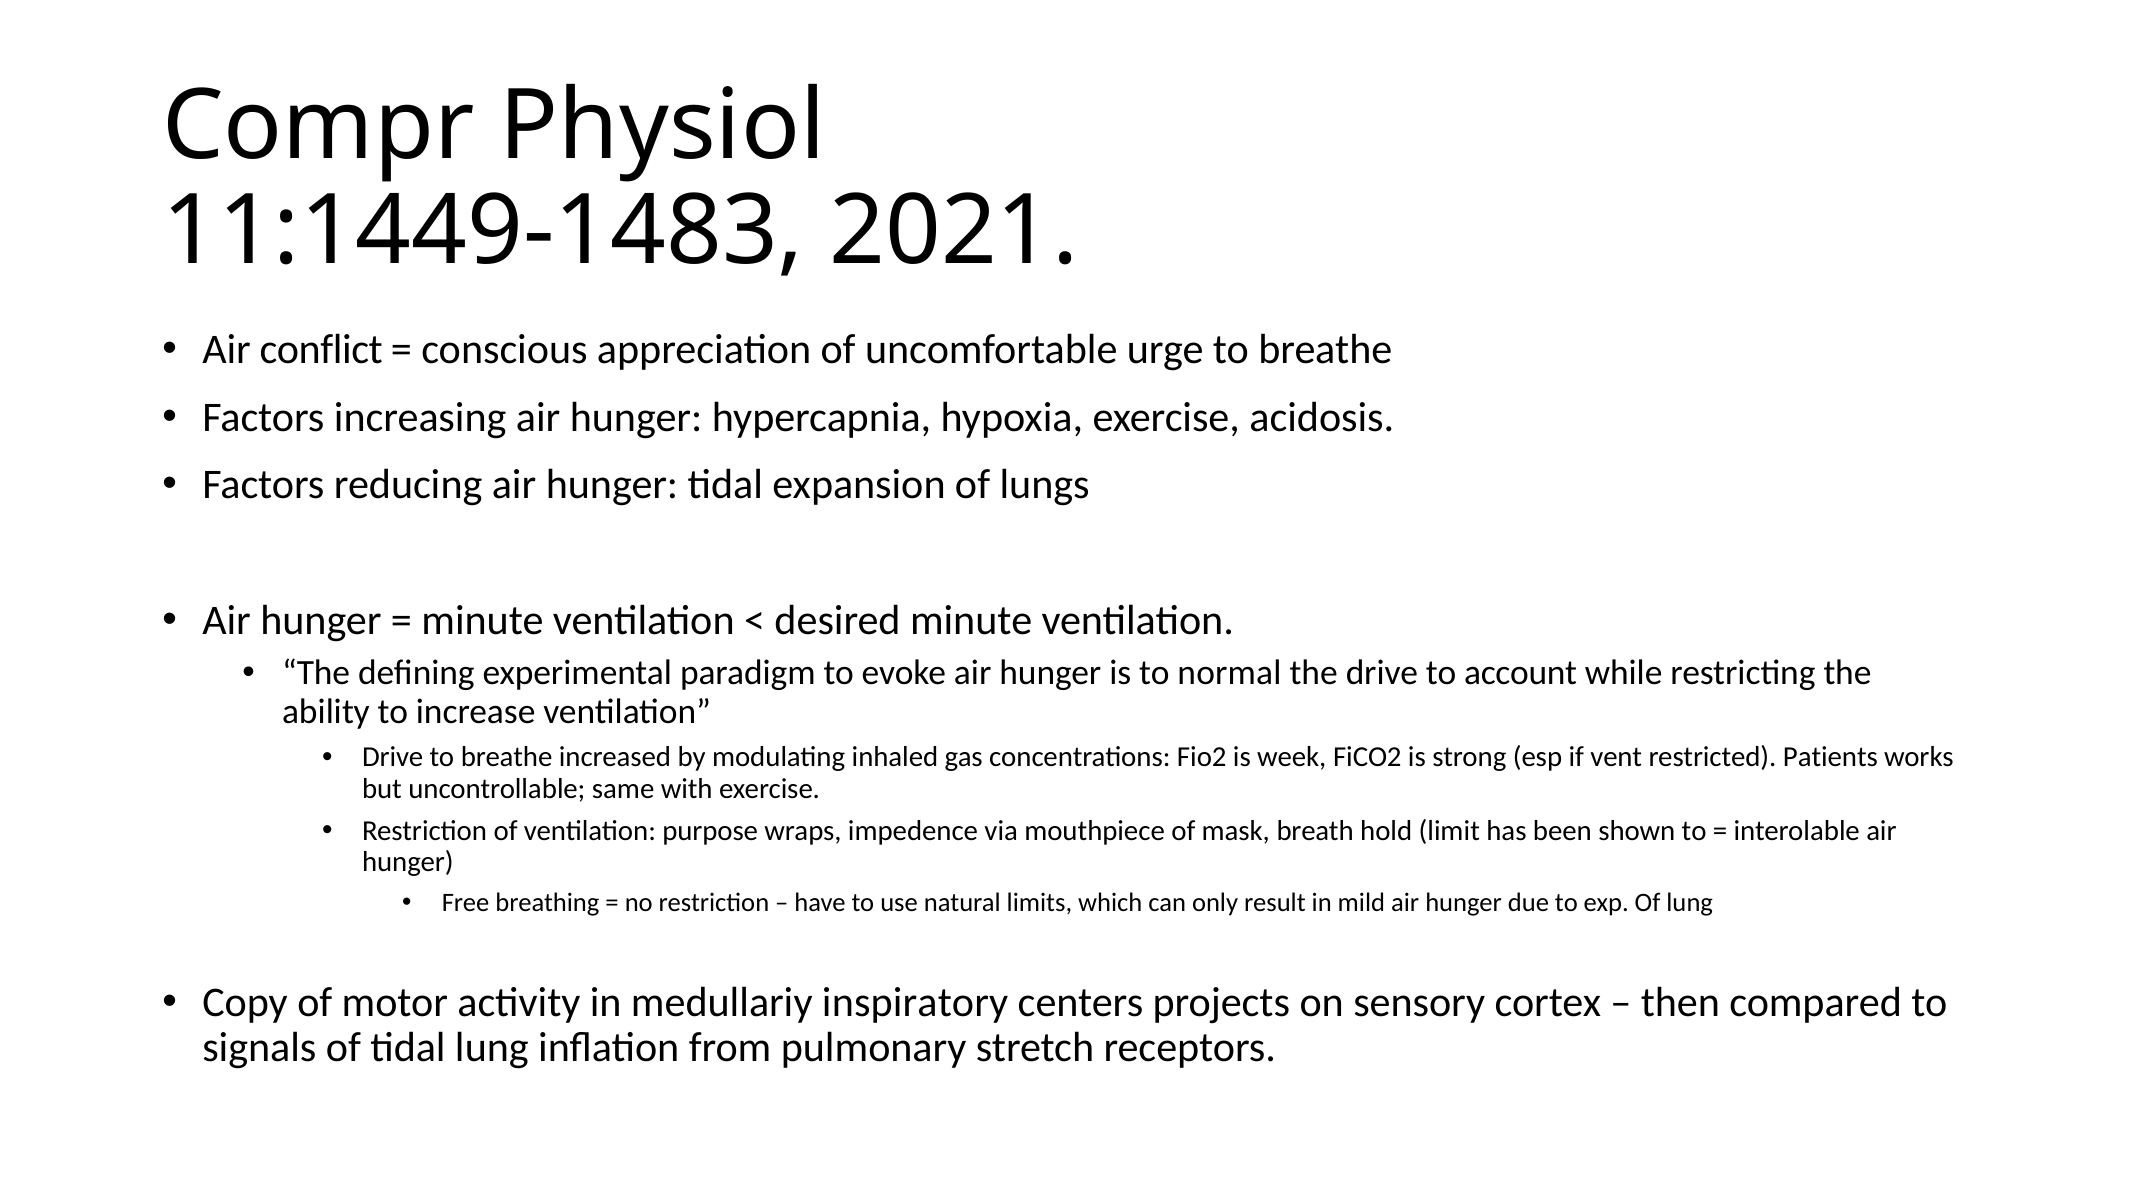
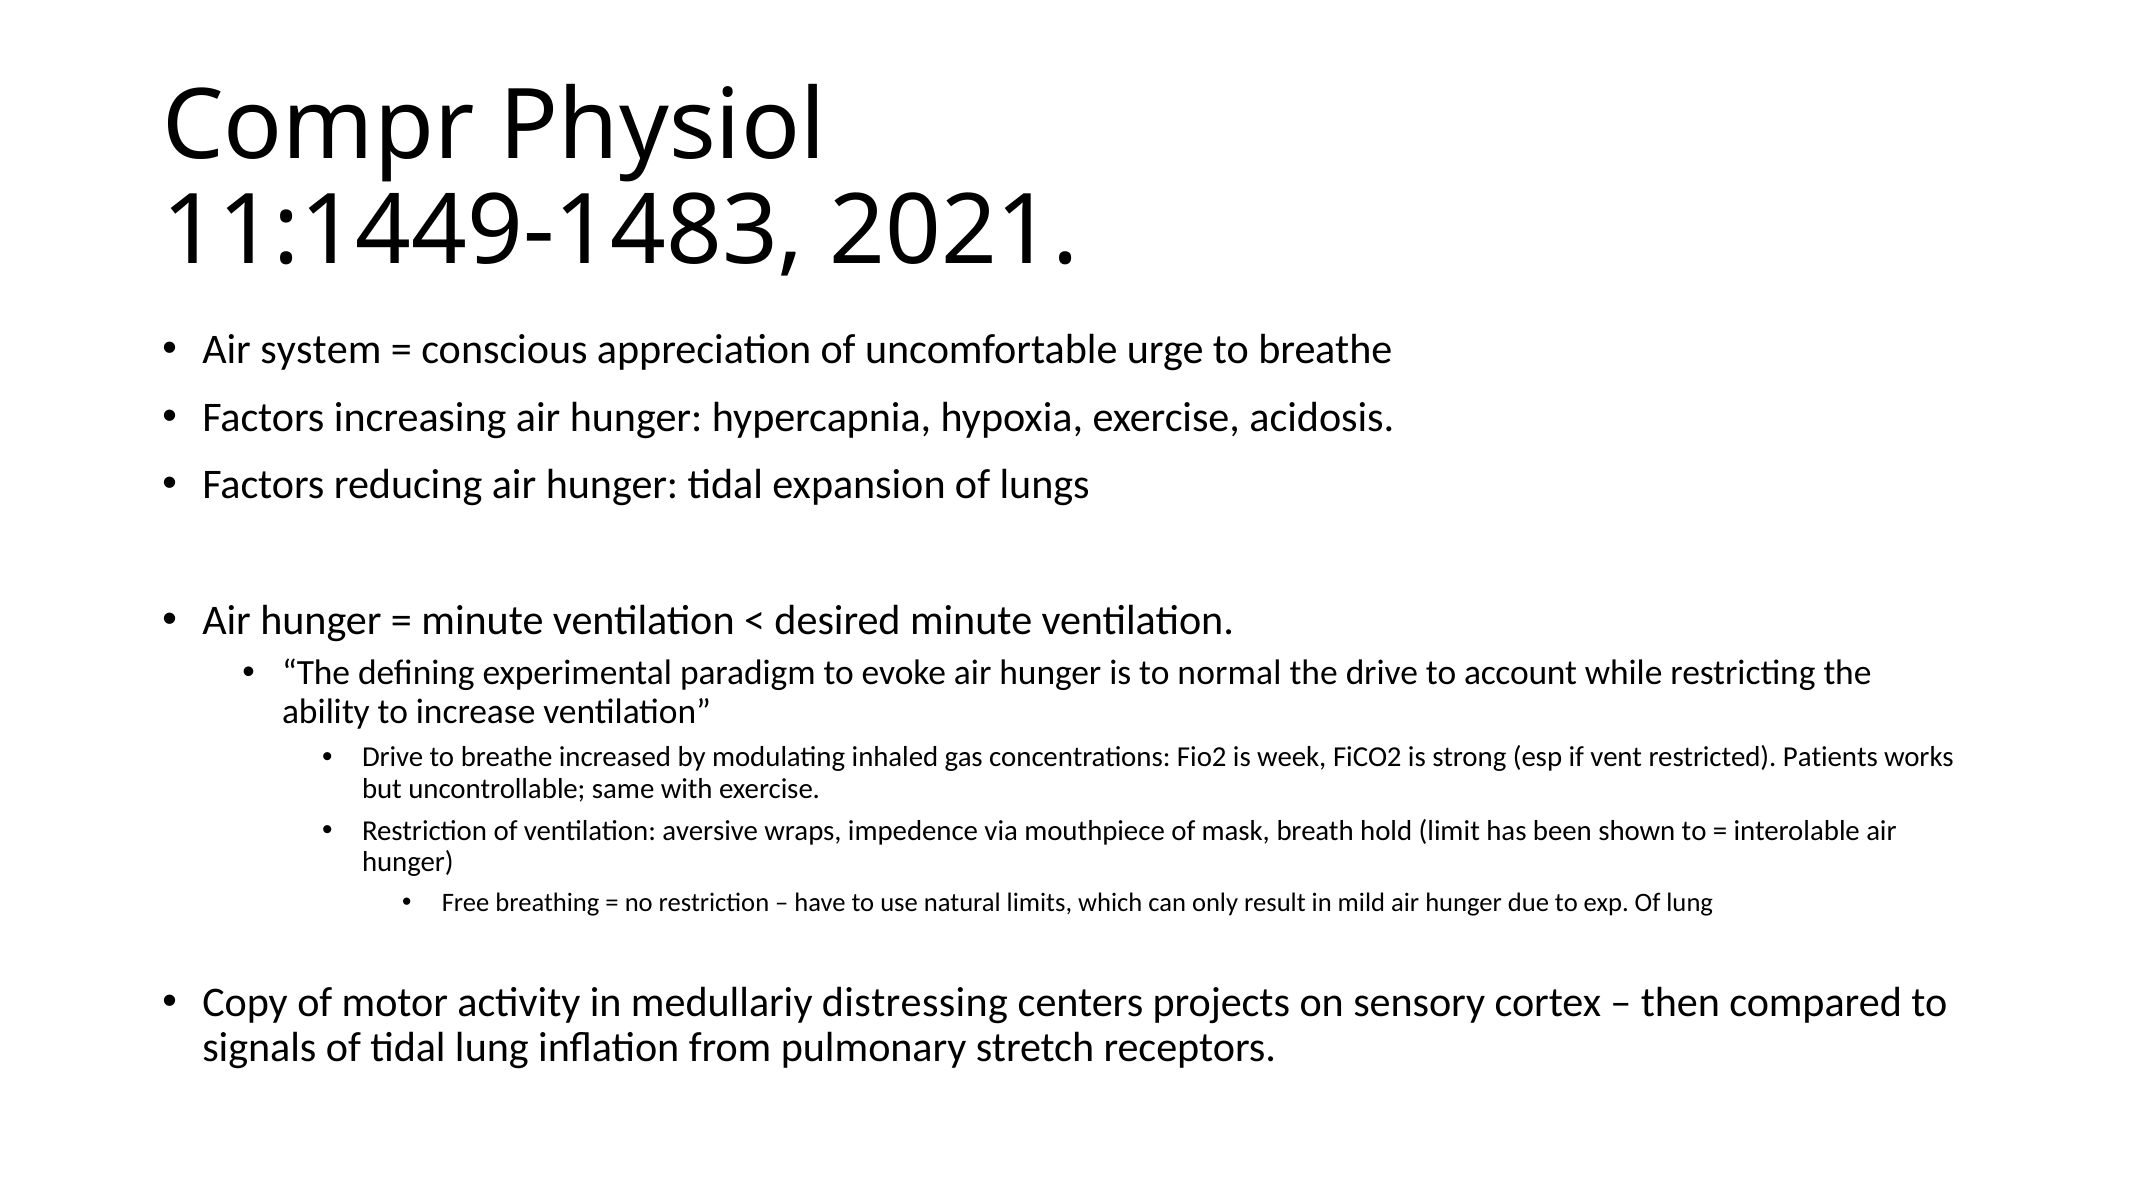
conflict: conflict -> system
purpose: purpose -> aversive
inspiratory: inspiratory -> distressing
